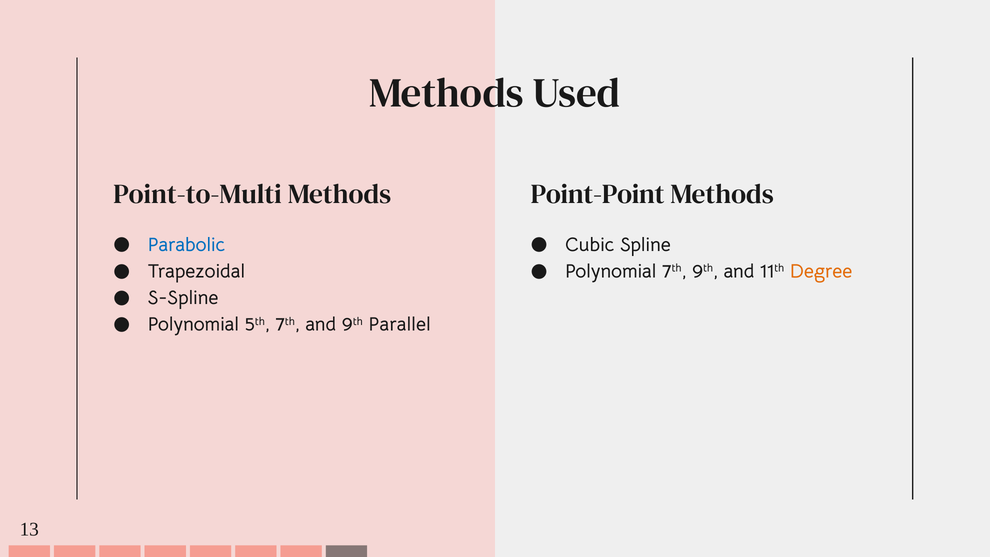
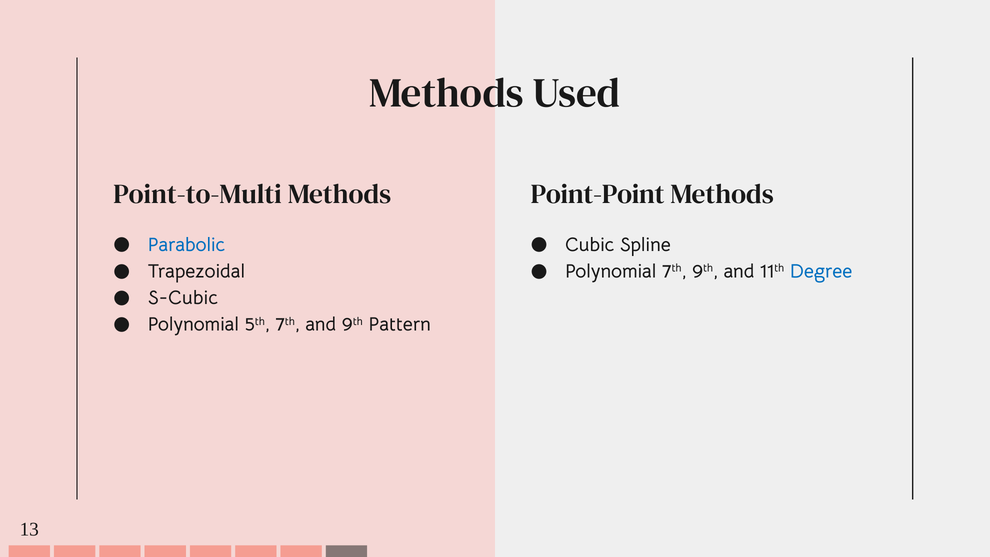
Degree colour: orange -> blue
S-Spline: S-Spline -> S-Cubic
Parallel: Parallel -> Pattern
